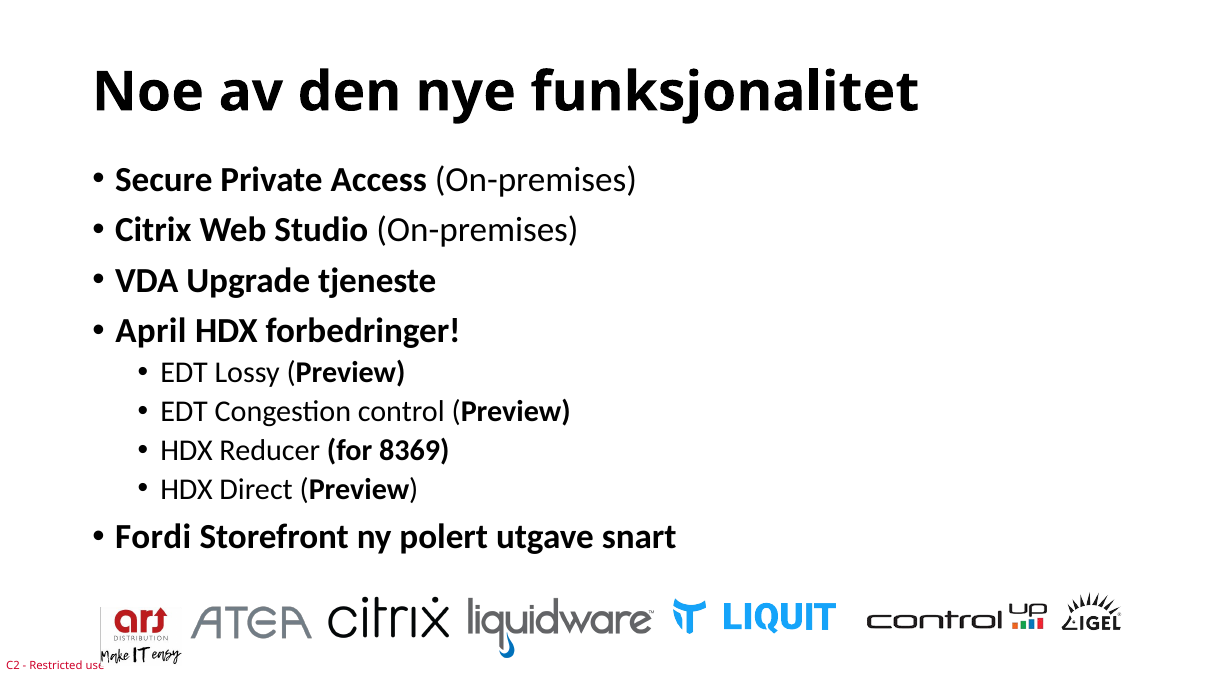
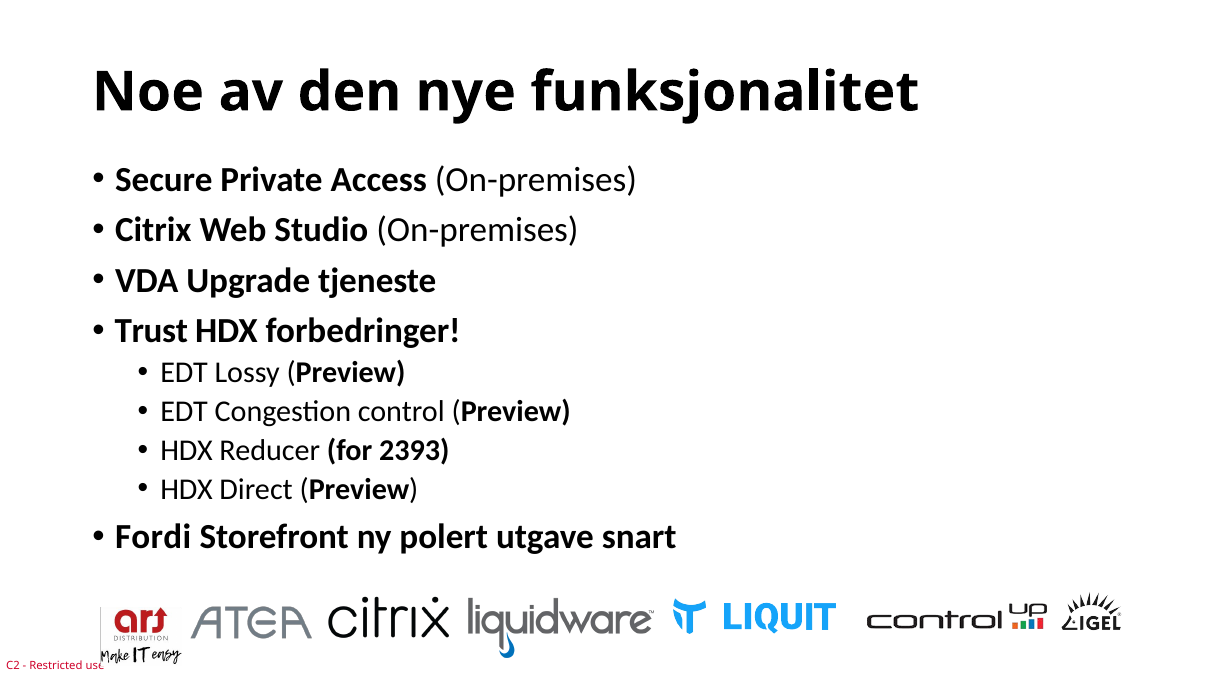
April: April -> Trust
8369: 8369 -> 2393
